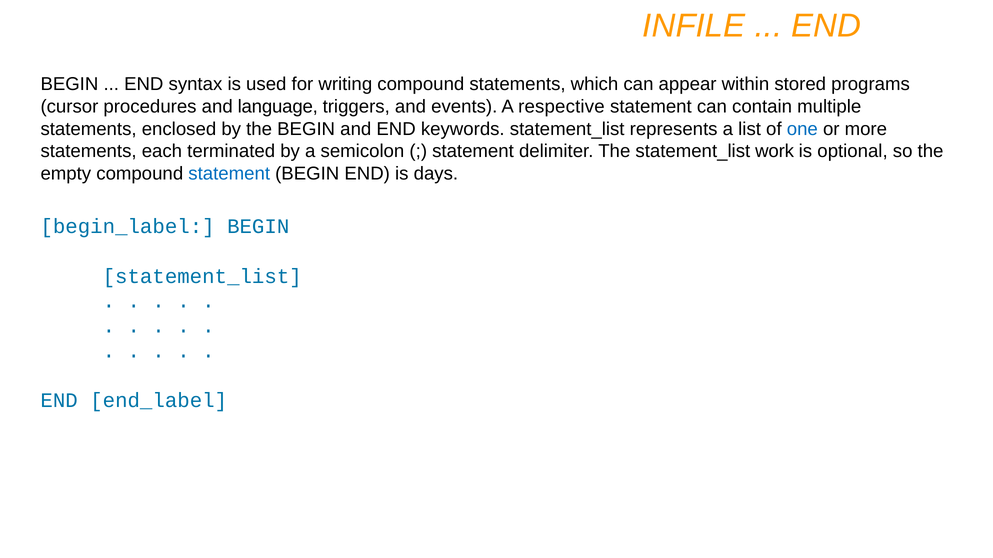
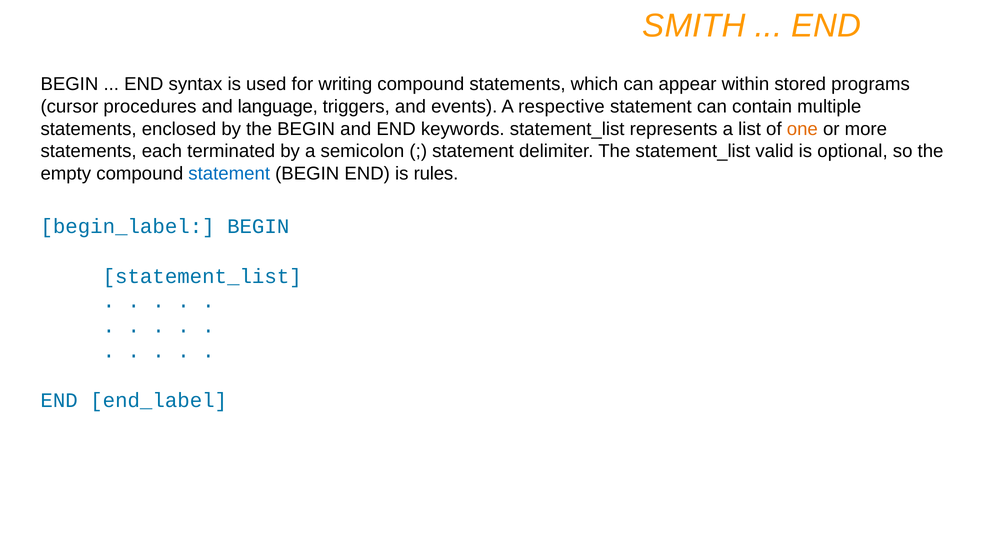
INFILE: INFILE -> SMITH
one colour: blue -> orange
work: work -> valid
days: days -> rules
